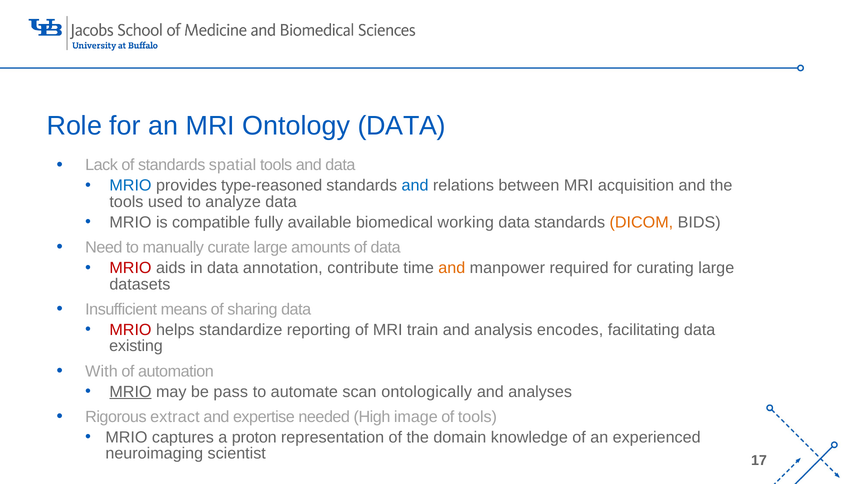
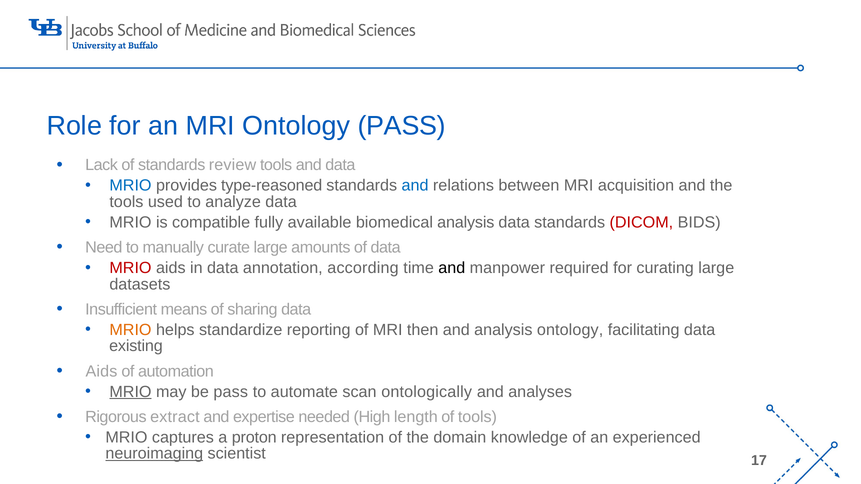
Ontology DATA: DATA -> PASS
spatial: spatial -> review
biomedical working: working -> analysis
DICOM colour: orange -> red
contribute: contribute -> according
and at (452, 268) colour: orange -> black
MRIO at (130, 330) colour: red -> orange
train: train -> then
analysis encodes: encodes -> ontology
With at (102, 371): With -> Aids
image: image -> length
neuroimaging underline: none -> present
